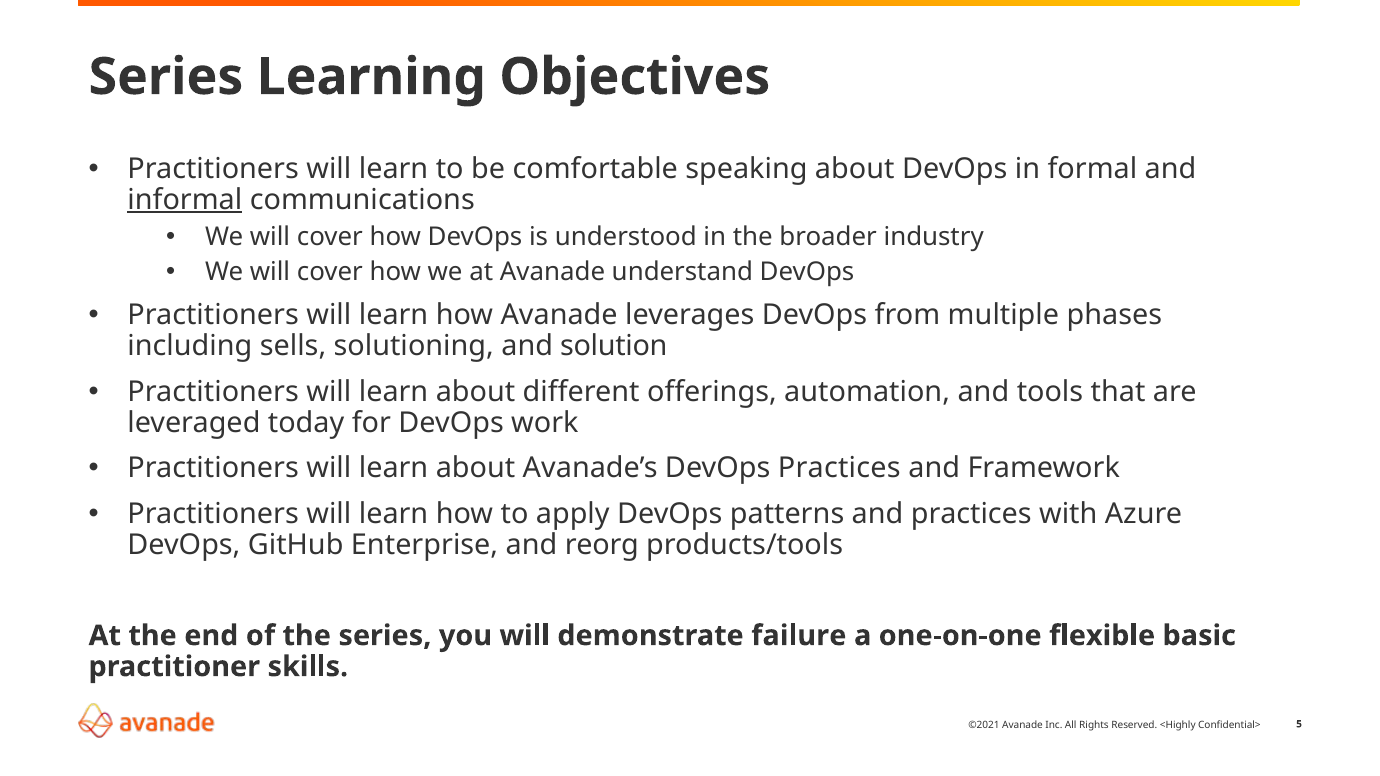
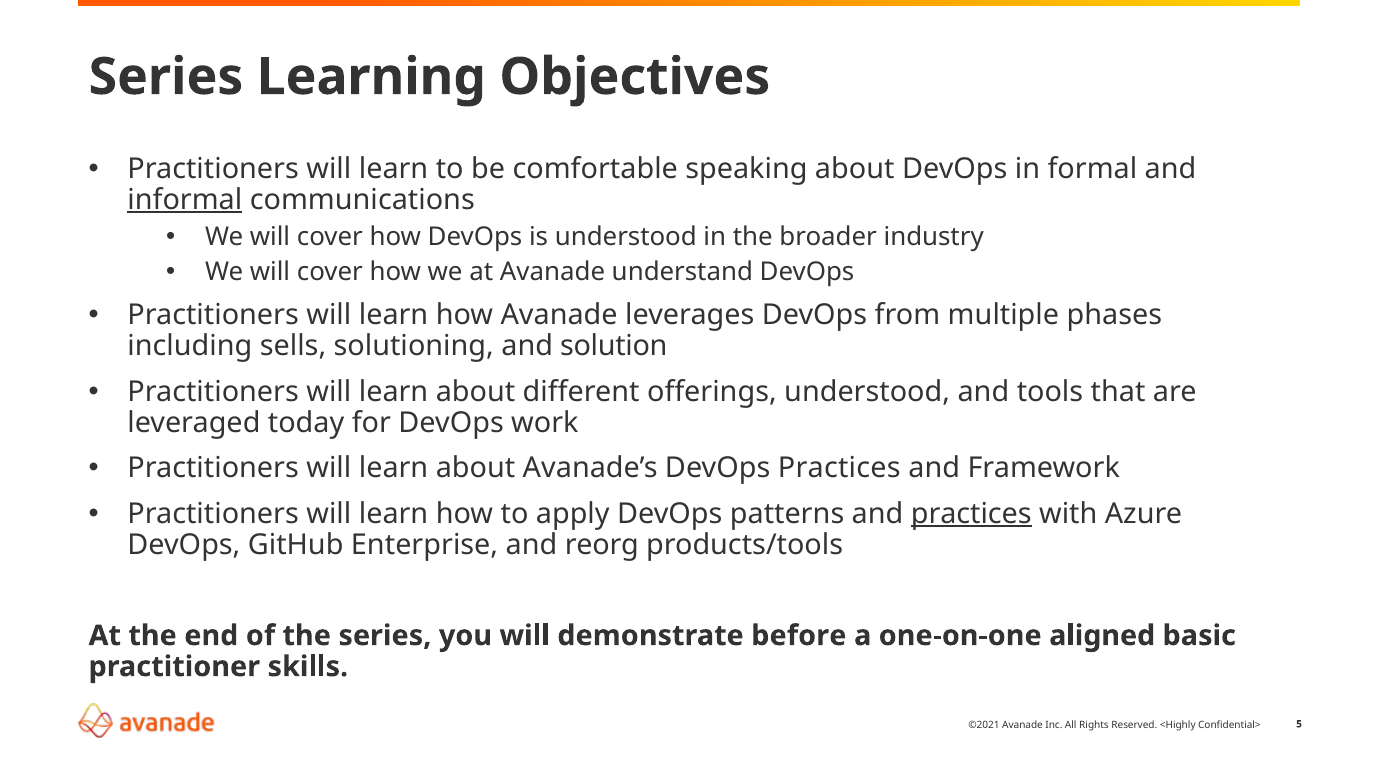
offerings automation: automation -> understood
practices at (971, 514) underline: none -> present
failure: failure -> before
flexible: flexible -> aligned
